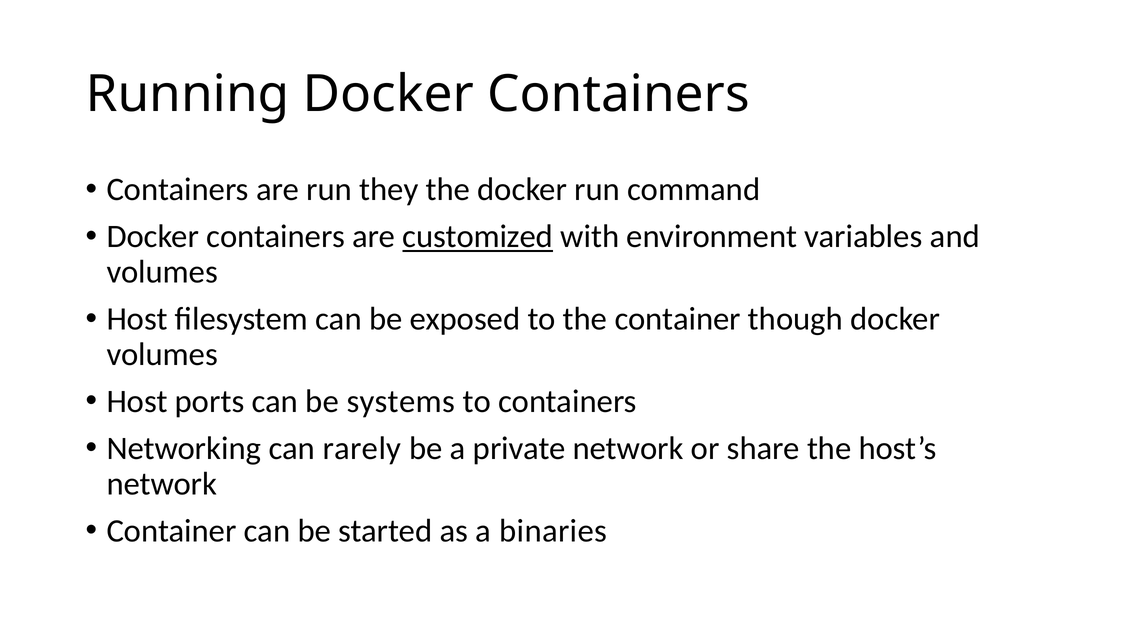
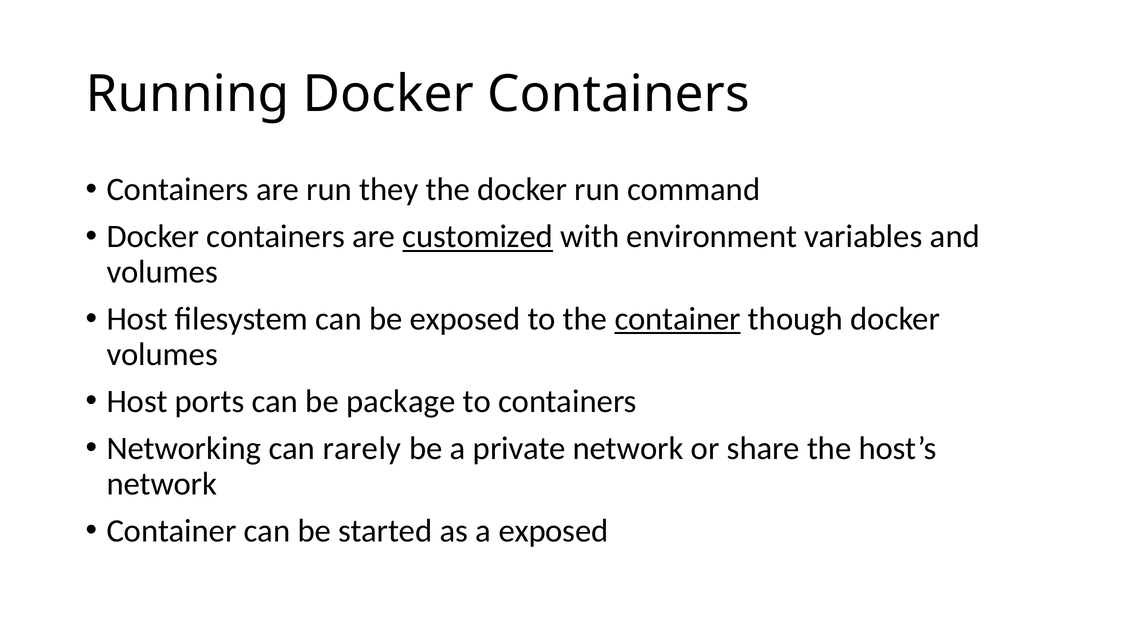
container at (678, 319) underline: none -> present
systems: systems -> package
a binaries: binaries -> exposed
